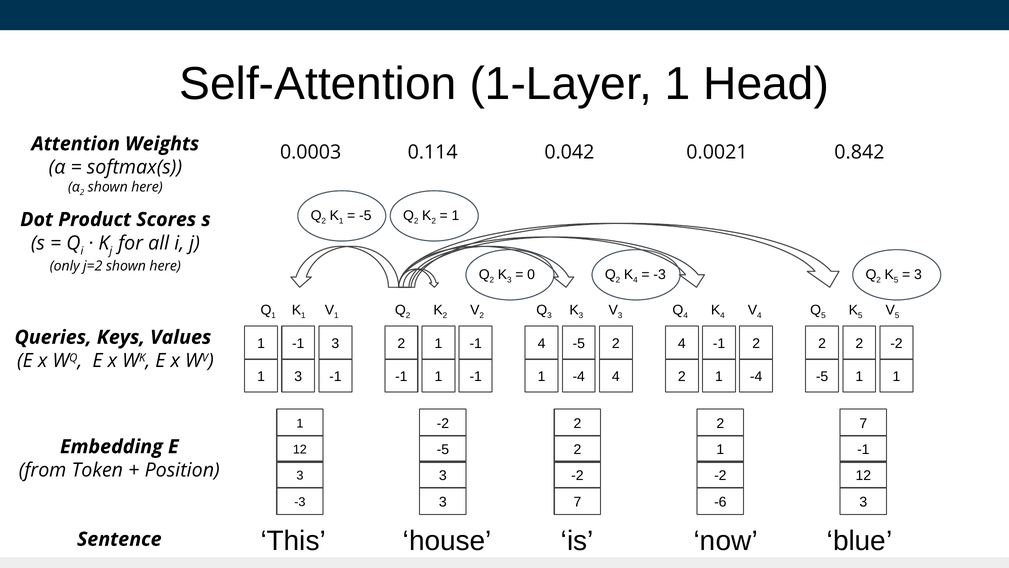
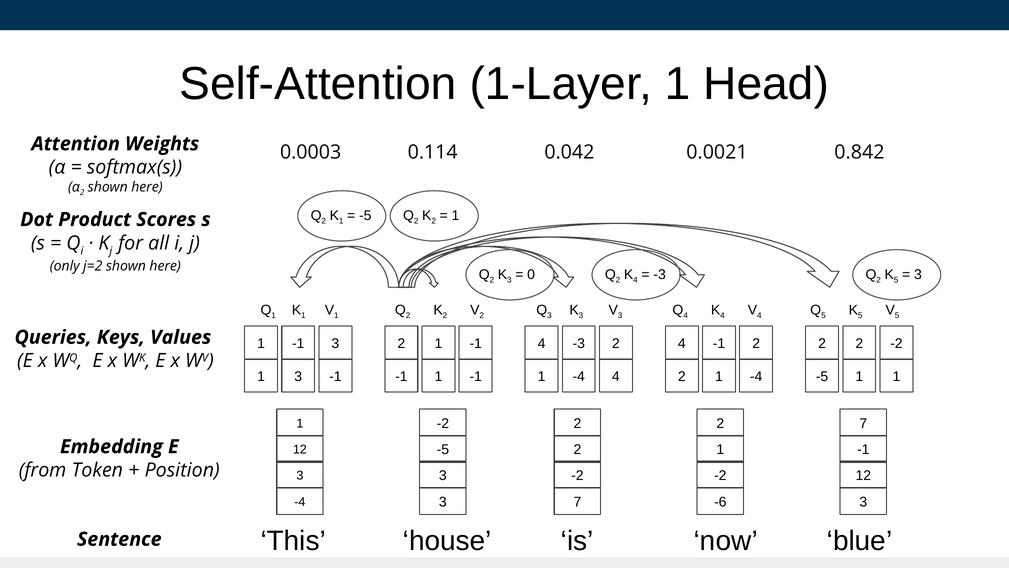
-5 at (579, 344): -5 -> -3
-3 at (300, 502): -3 -> -4
